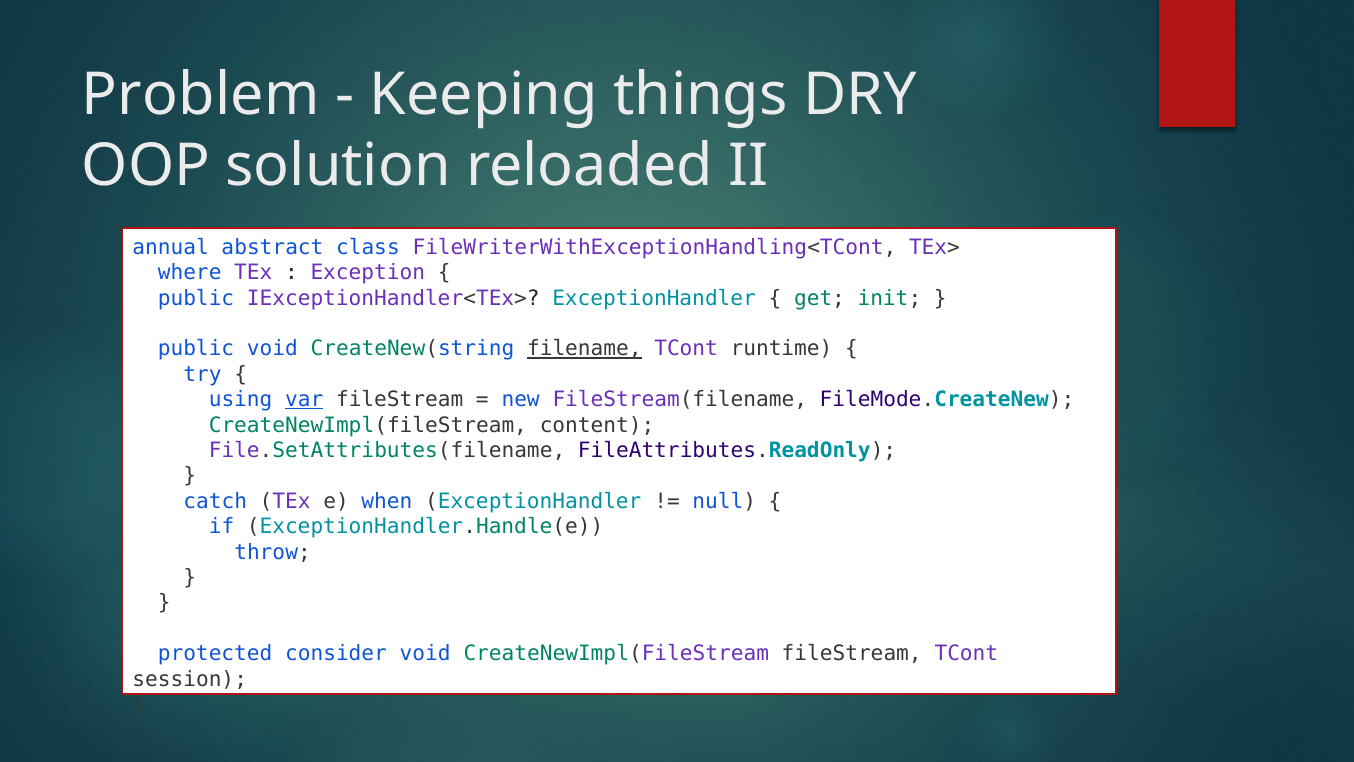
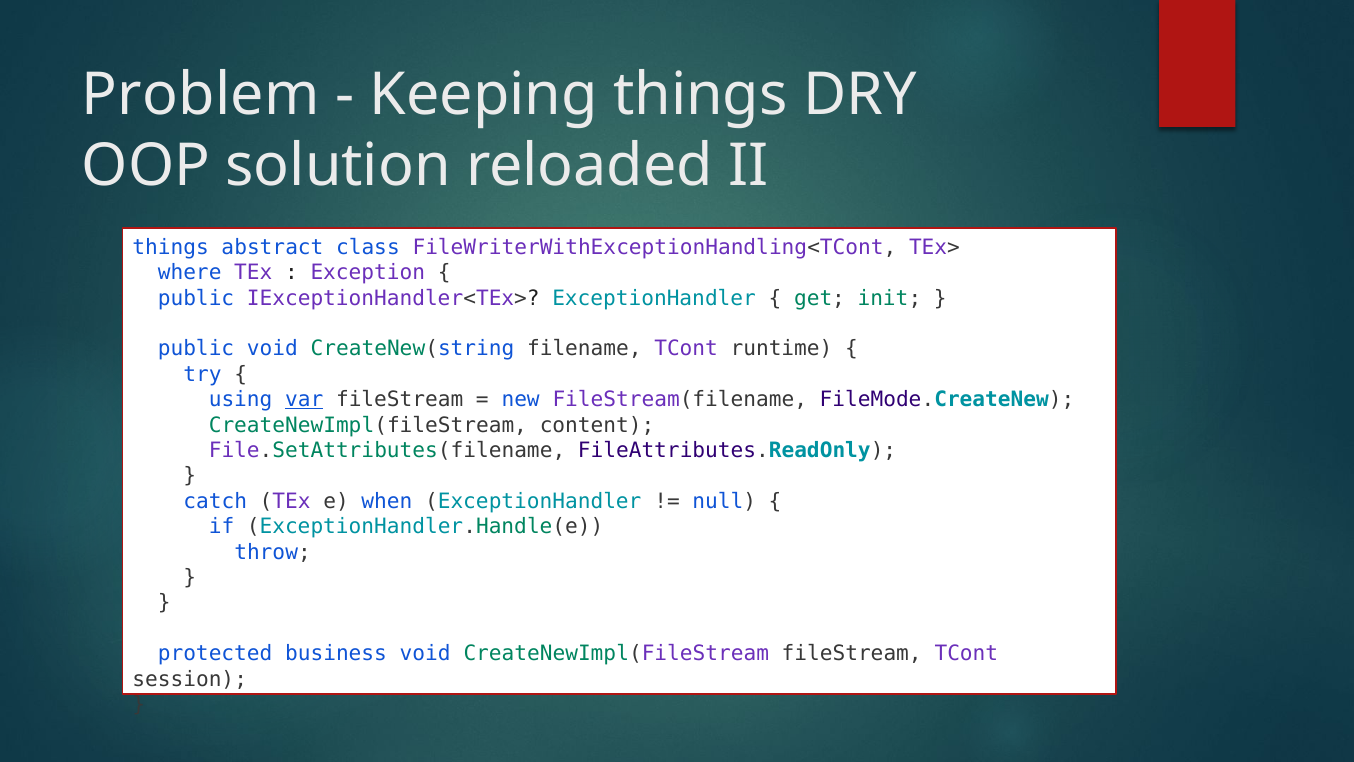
annual at (171, 247): annual -> things
filename underline: present -> none
consider: consider -> business
